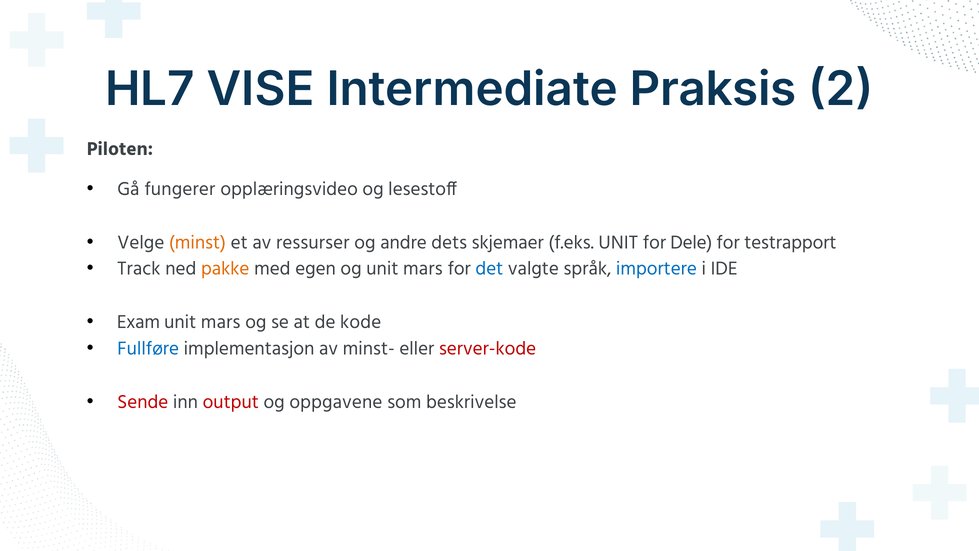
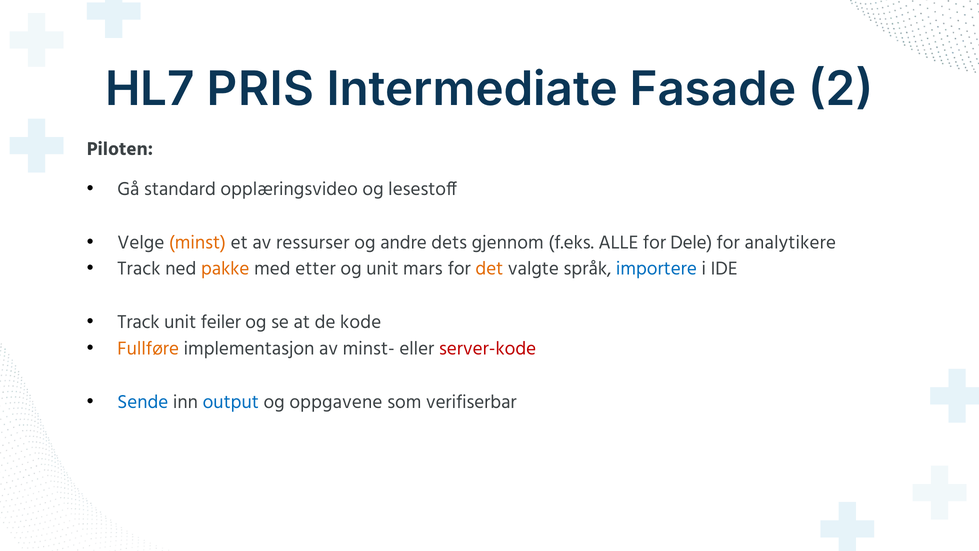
VISE: VISE -> PRIS
Praksis: Praksis -> Fasade
fungerer: fungerer -> standard
skjemaer: skjemaer -> gjennom
f.eks UNIT: UNIT -> ALLE
testrapport: testrapport -> analytikere
egen: egen -> etter
det colour: blue -> orange
Exam at (138, 322): Exam -> Track
mars at (221, 322): mars -> feiler
Fullføre colour: blue -> orange
Sende colour: red -> blue
output colour: red -> blue
beskrivelse: beskrivelse -> verifiserbar
